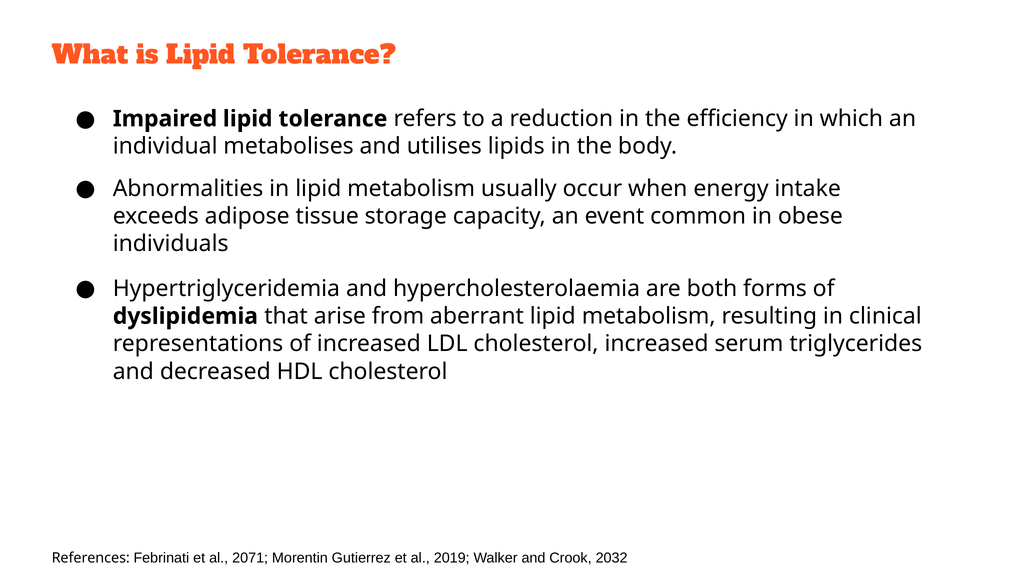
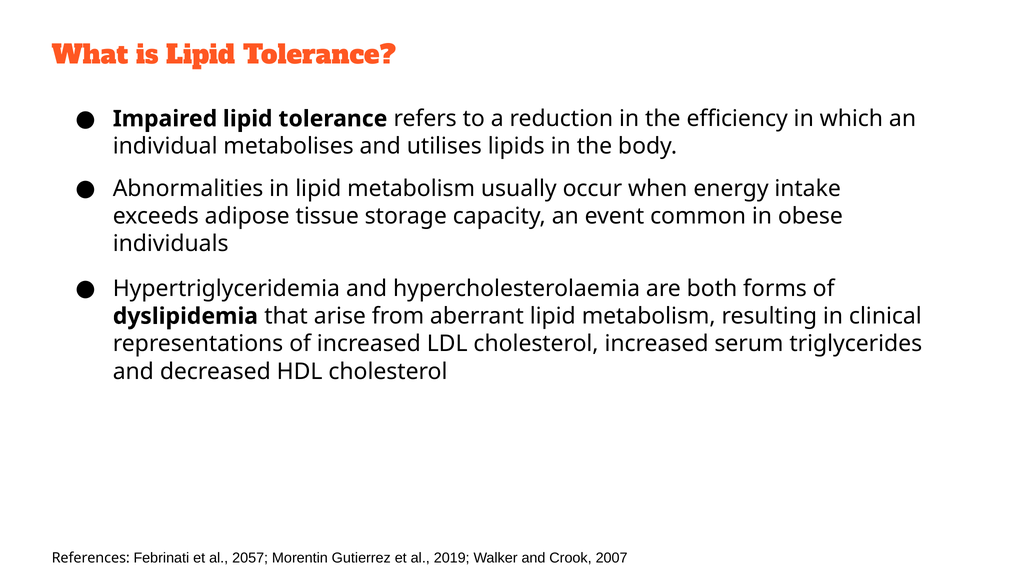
2071: 2071 -> 2057
2032: 2032 -> 2007
